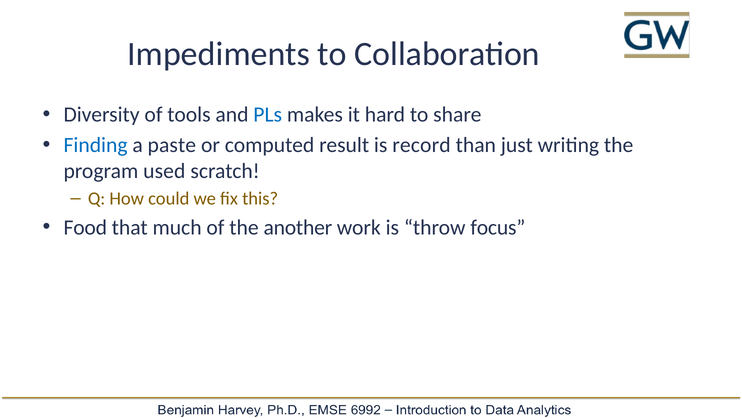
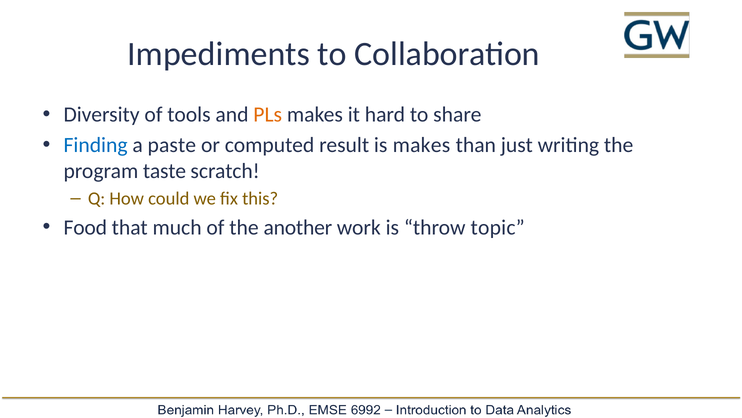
PLs colour: blue -> orange
is record: record -> makes
used: used -> taste
focus: focus -> topic
